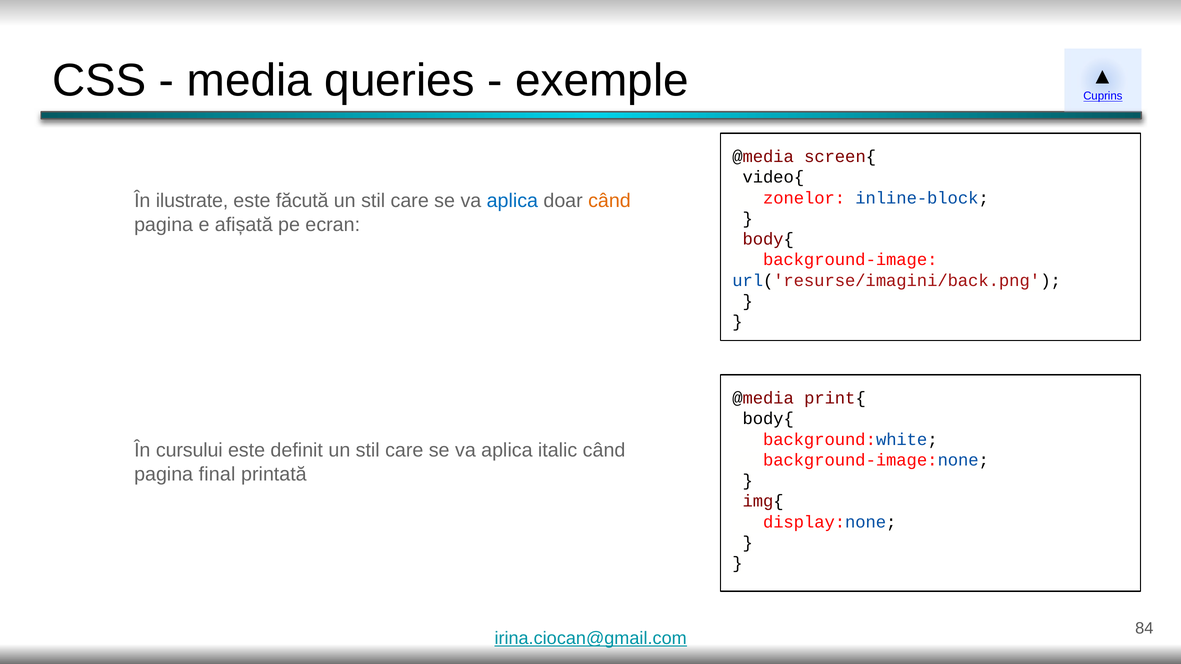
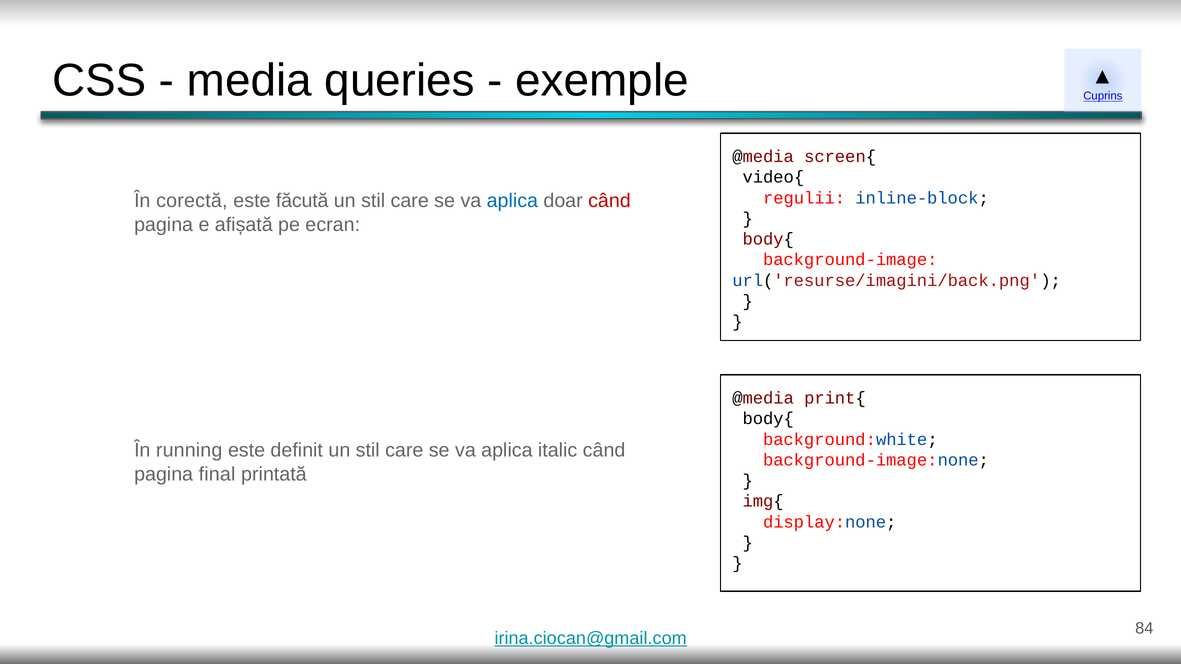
zonelor: zonelor -> regulii
ilustrate: ilustrate -> corectă
când at (609, 201) colour: orange -> red
cursului: cursului -> running
